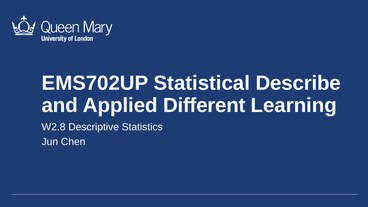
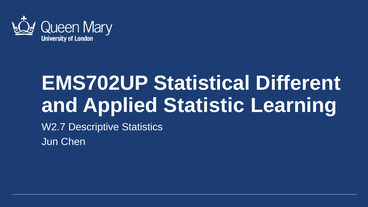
Describe: Describe -> Different
Different: Different -> Statistic
W2.8: W2.8 -> W2.7
